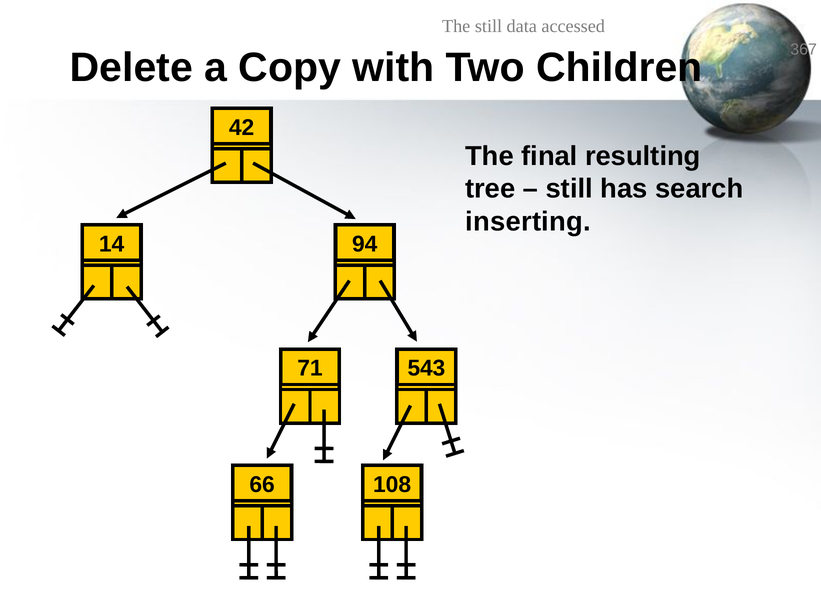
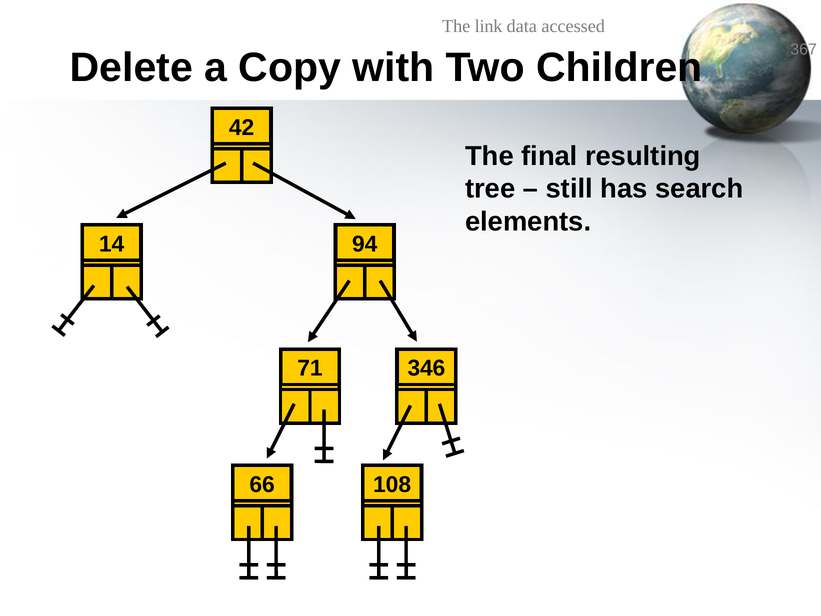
The still: still -> link
inserting: inserting -> elements
543: 543 -> 346
